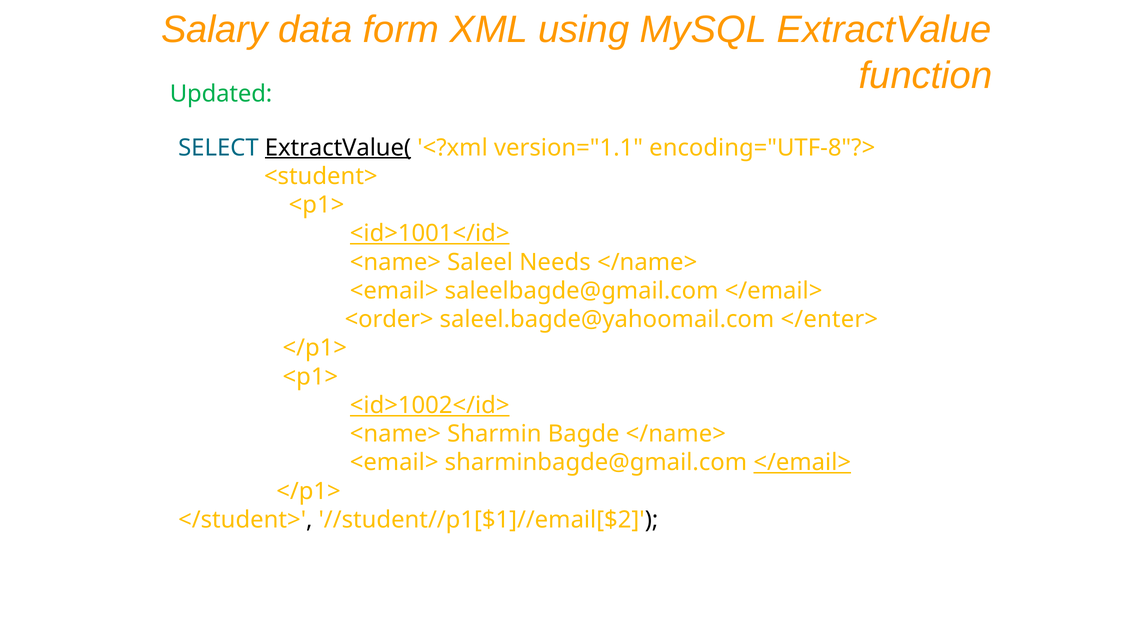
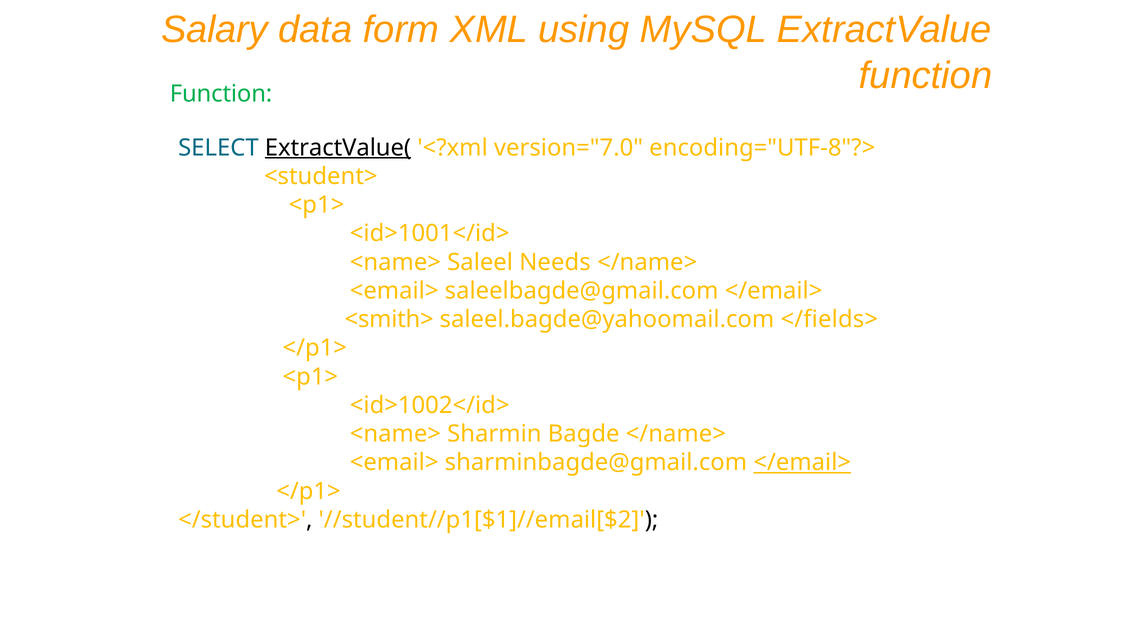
Updated at (221, 94): Updated -> Function
version="1.1: version="1.1 -> version="7.0
<id>1001</id> underline: present -> none
<order>: <order> -> <smith>
</enter>: </enter> -> </fields>
<id>1002</id> underline: present -> none
